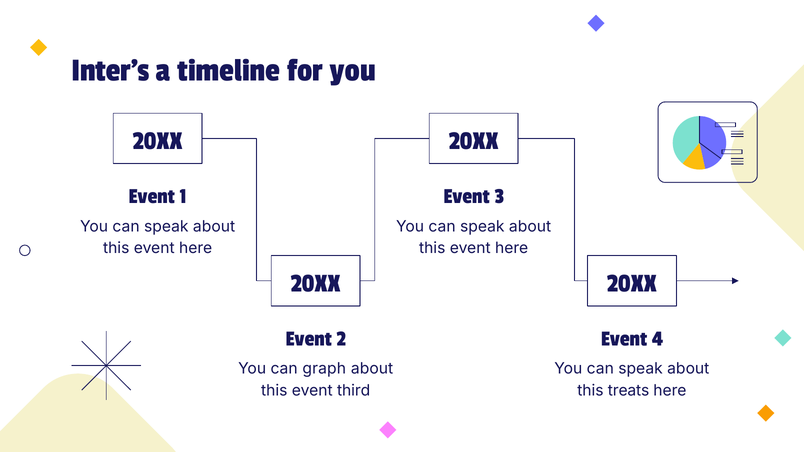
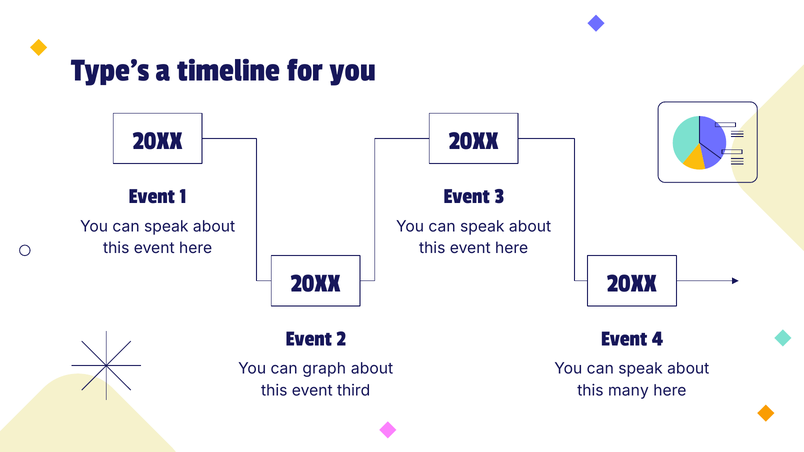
Inter’s: Inter’s -> Type’s
treats: treats -> many
